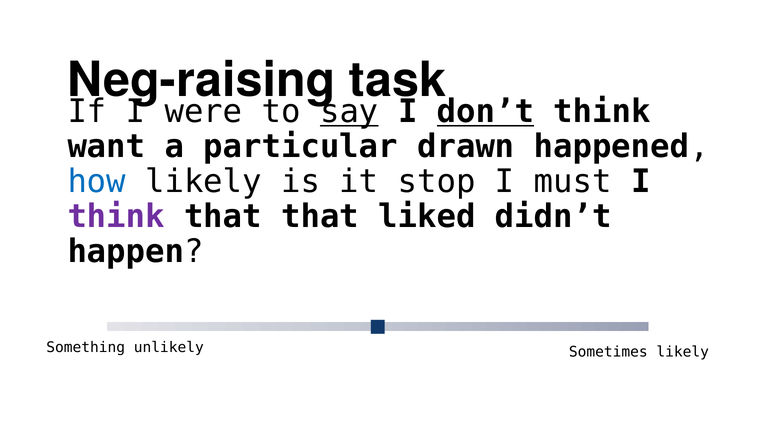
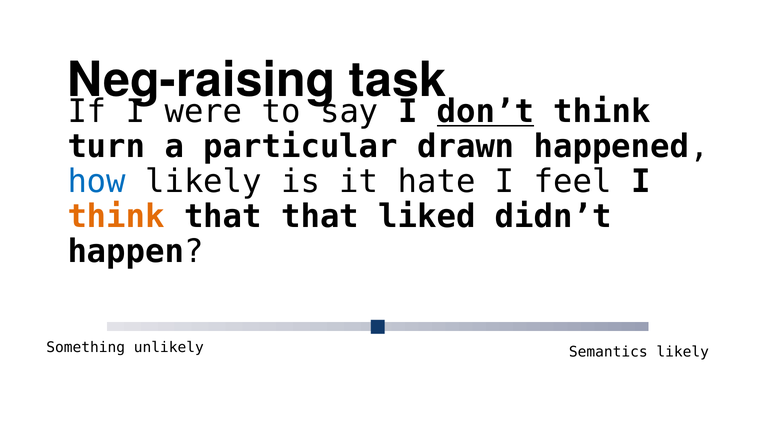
say underline: present -> none
want: want -> turn
stop: stop -> hate
must: must -> feel
think at (116, 216) colour: purple -> orange
Sometimes: Sometimes -> Semantics
